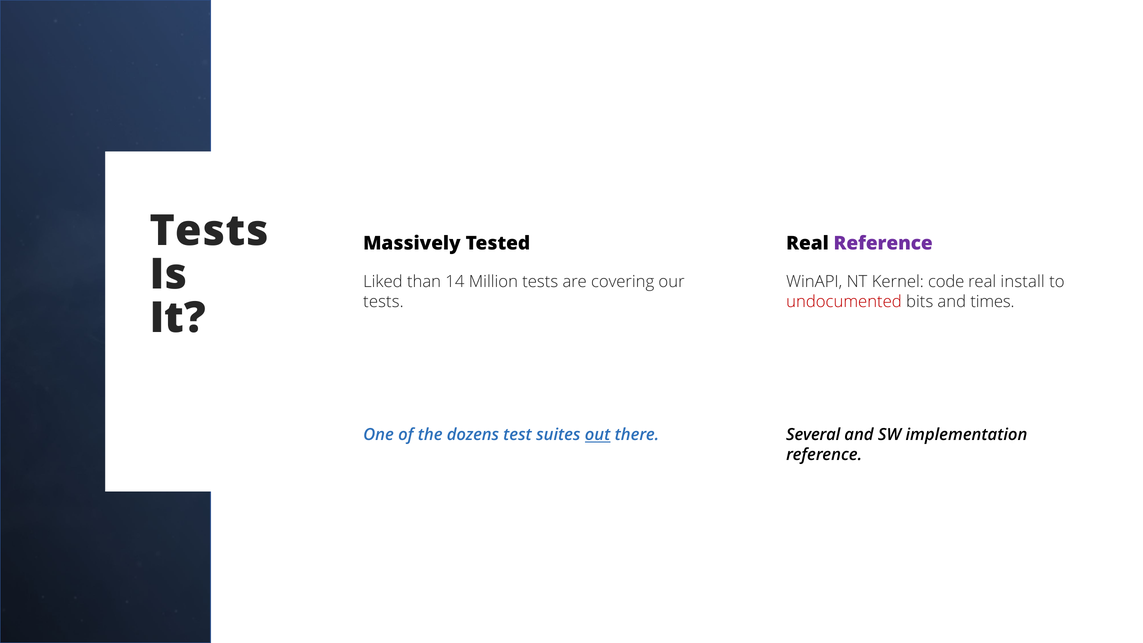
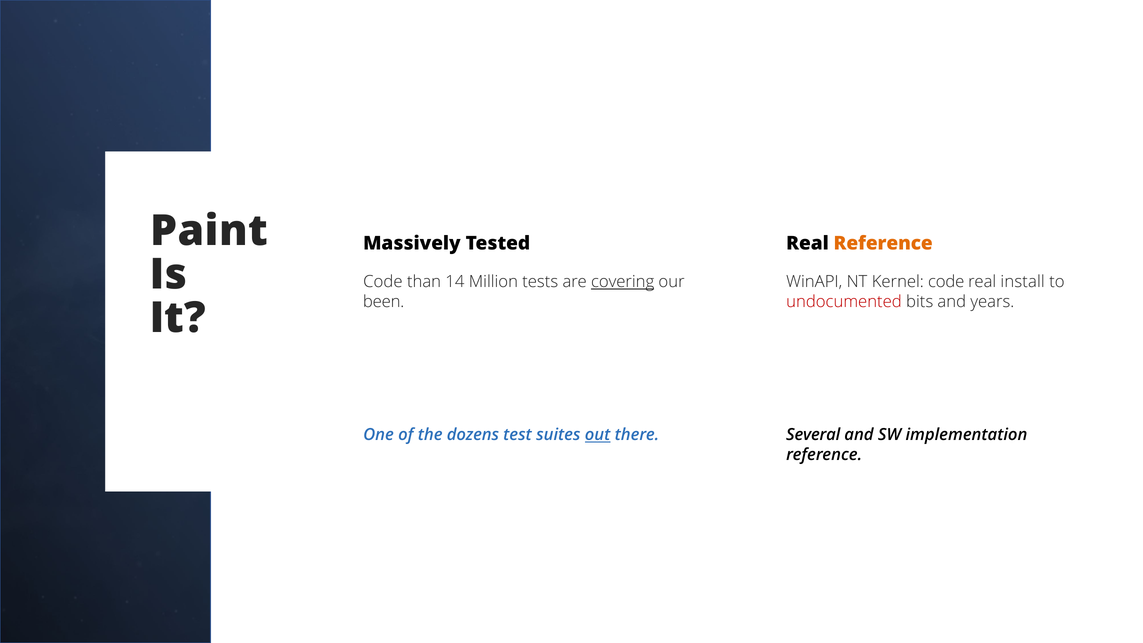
Tests at (209, 231): Tests -> Paint
Reference at (883, 244) colour: purple -> orange
Liked at (383, 282): Liked -> Code
covering underline: none -> present
tests at (383, 302): tests -> been
times: times -> years
